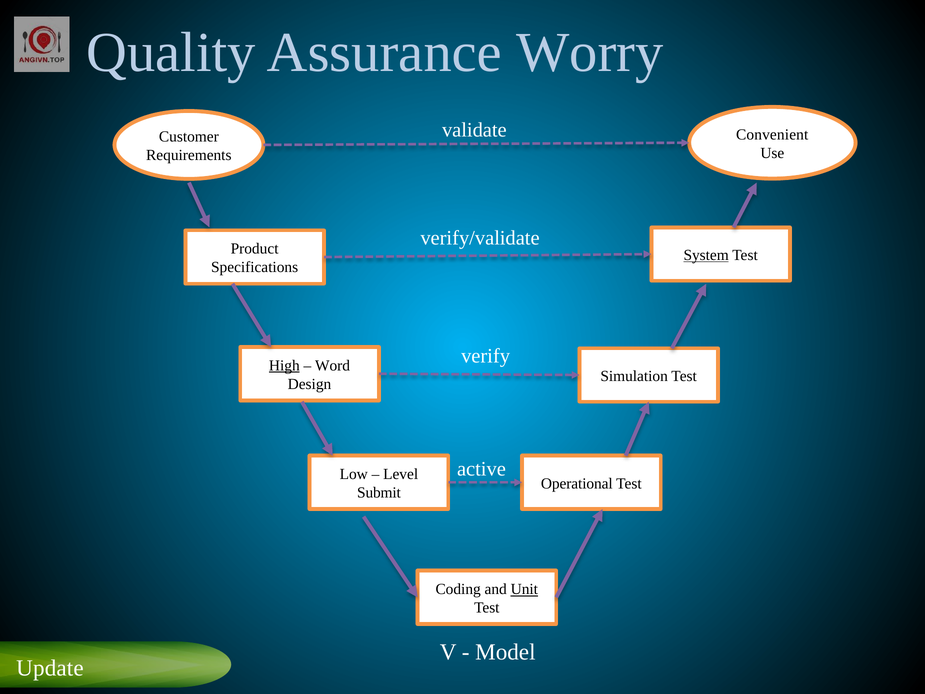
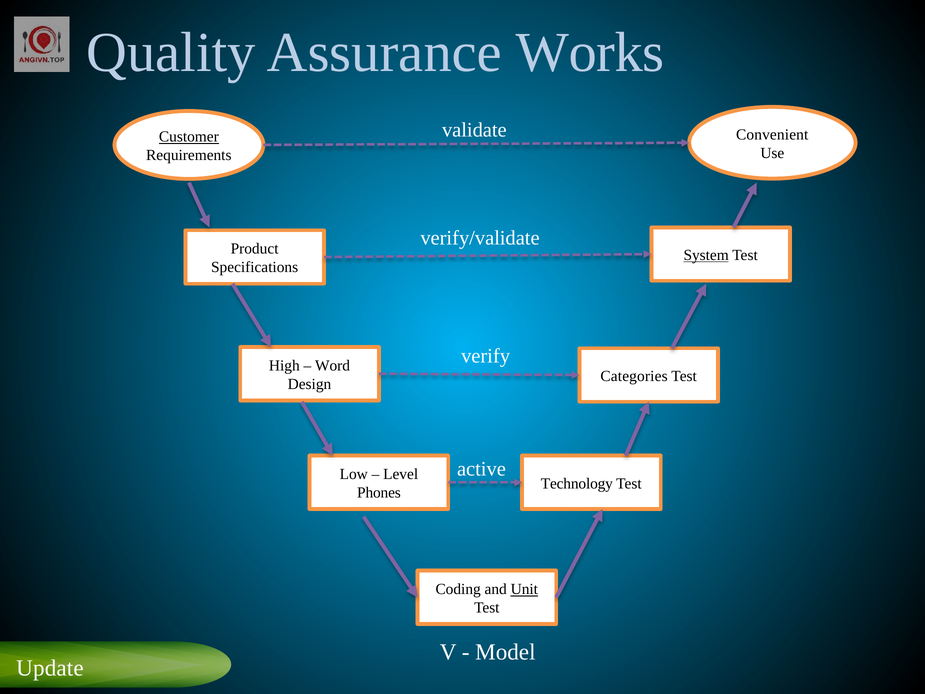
Worry: Worry -> Works
Customer underline: none -> present
High underline: present -> none
Simulation: Simulation -> Categories
Operational: Operational -> Technology
Submit: Submit -> Phones
